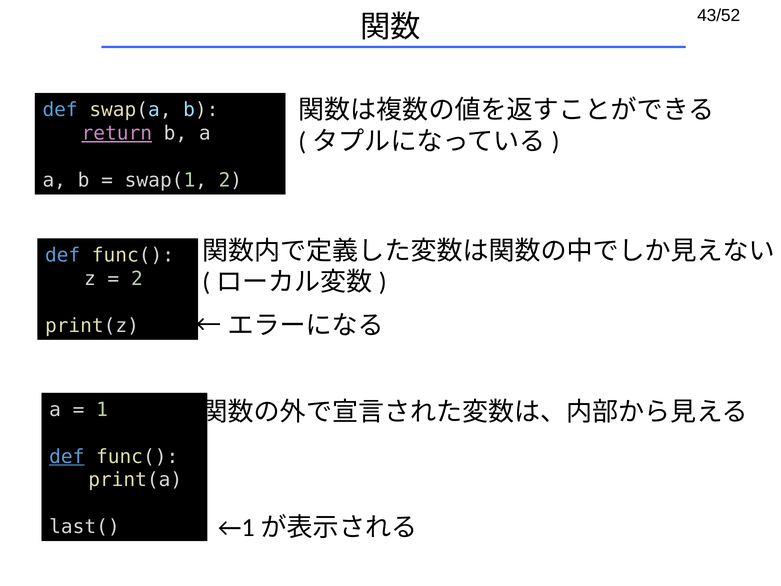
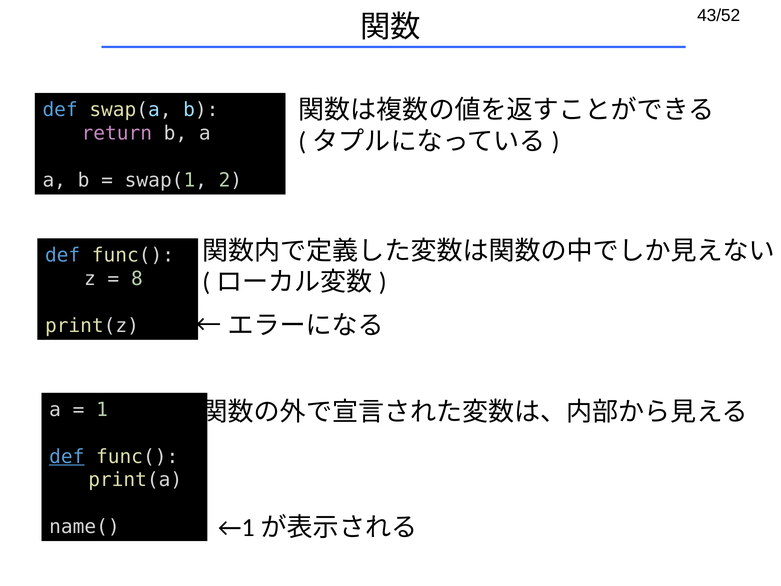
return underline: present -> none
2 at (137, 279): 2 -> 8
last(: last( -> name(
